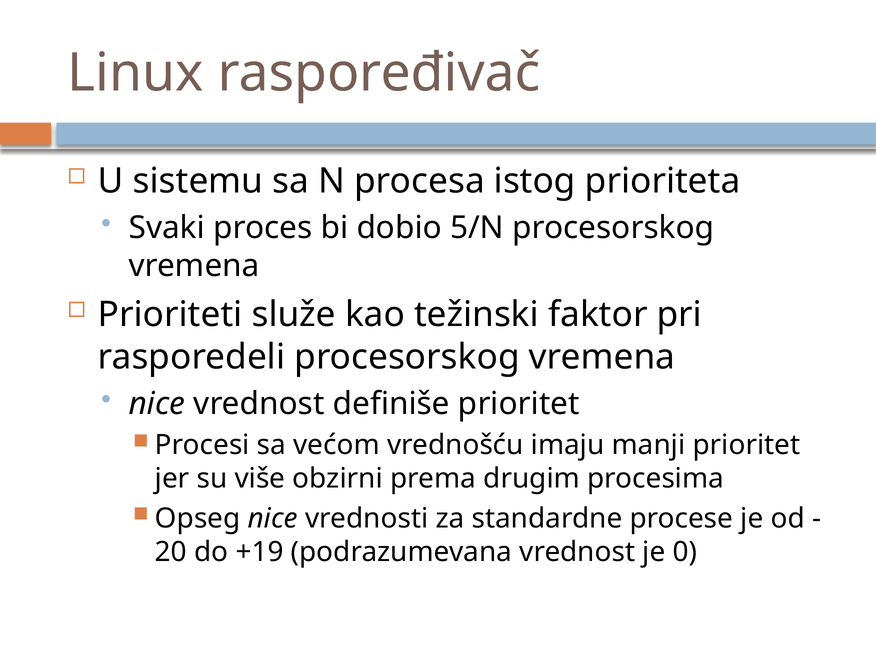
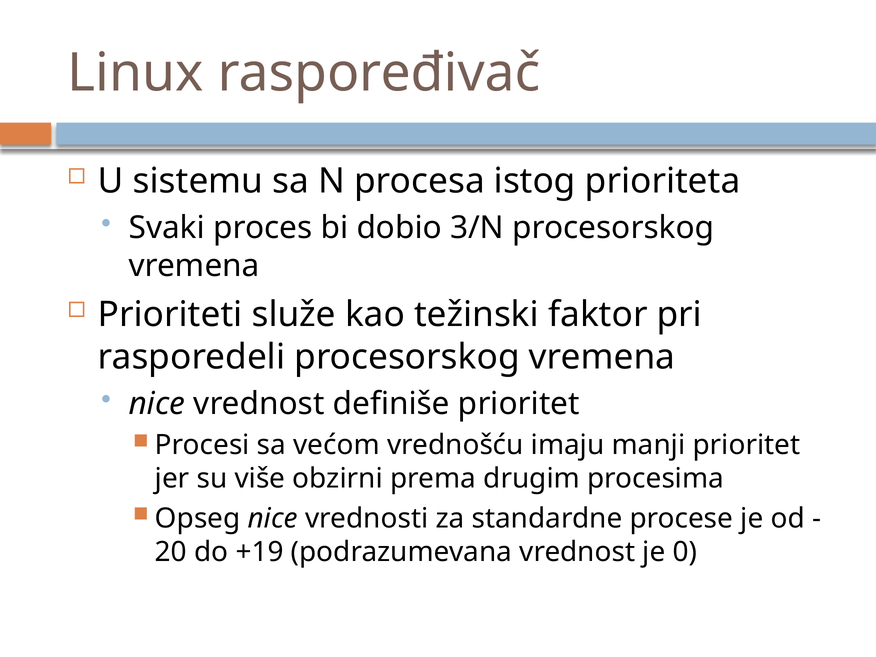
5/N: 5/N -> 3/N
